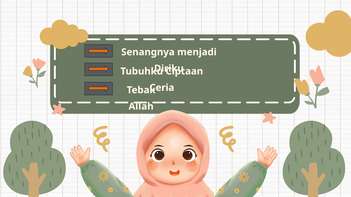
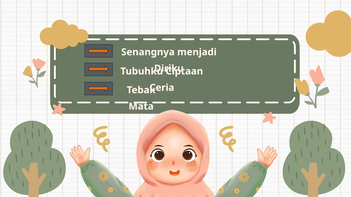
Allah: Allah -> Mata
